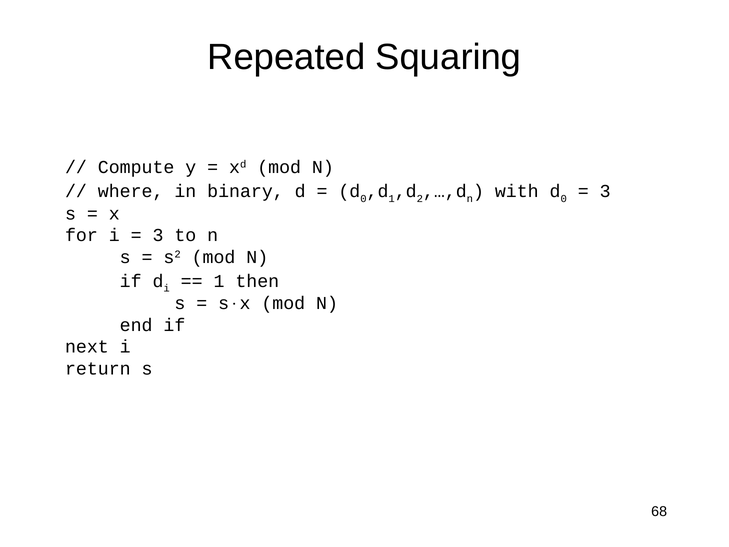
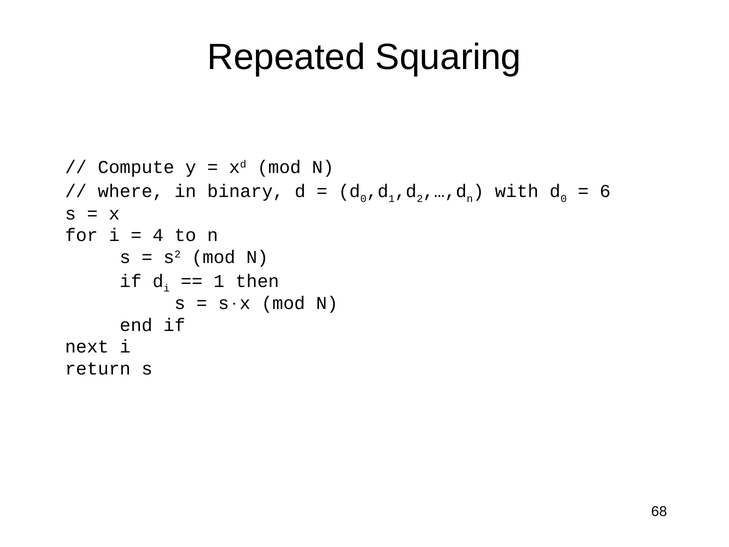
3 at (605, 191): 3 -> 6
3 at (158, 235): 3 -> 4
